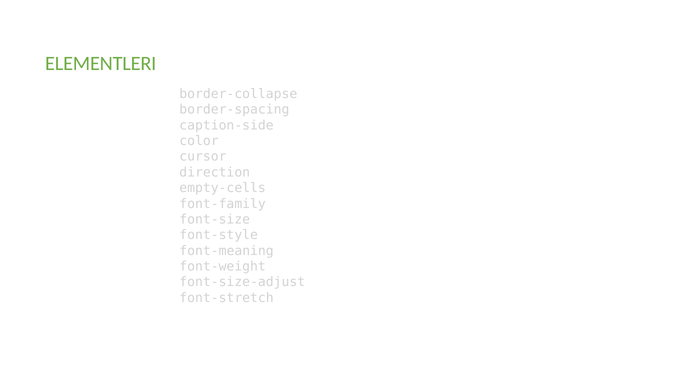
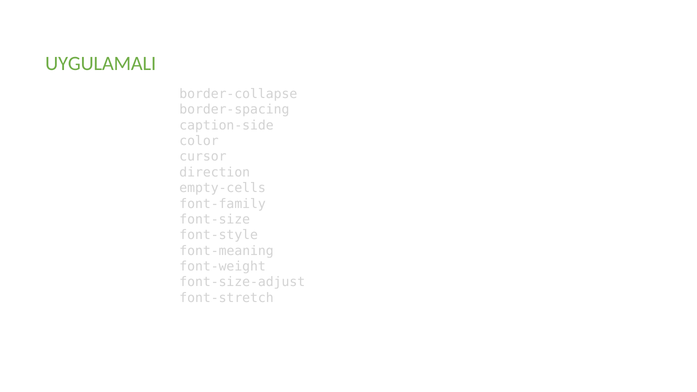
ELEMENTLERI: ELEMENTLERI -> UYGULAMALI
